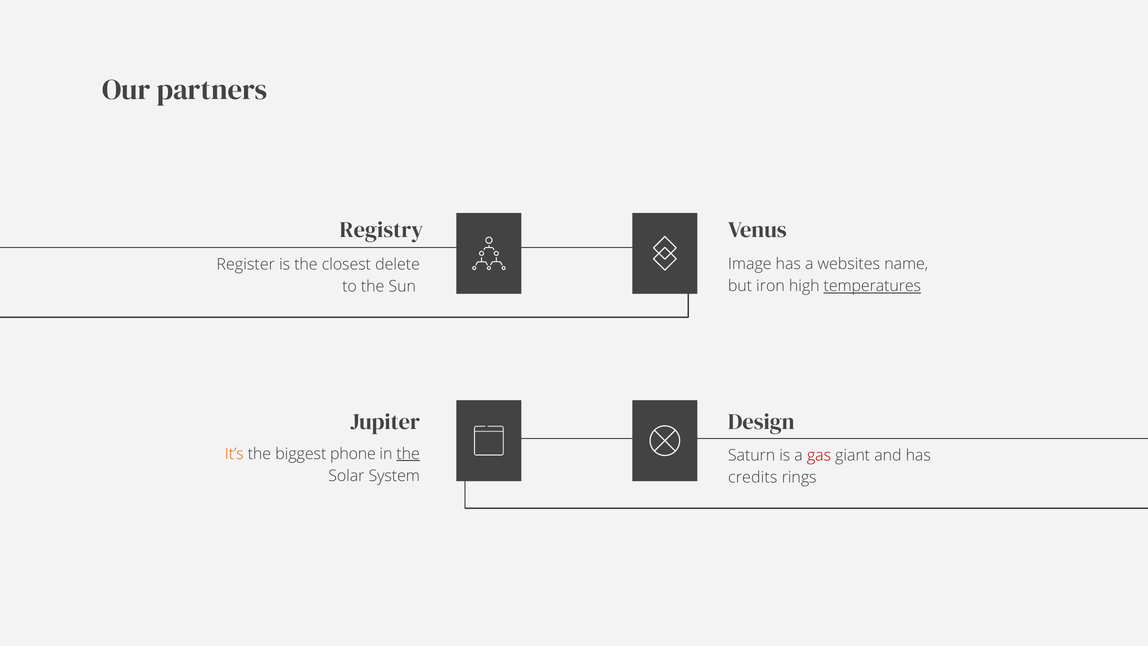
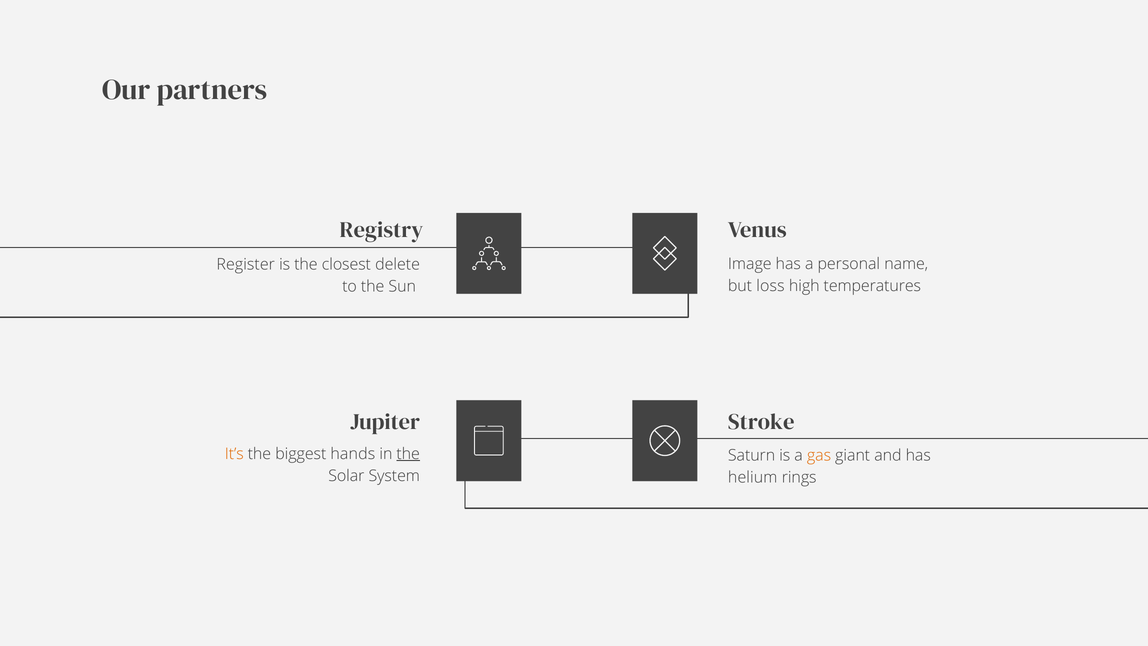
websites: websites -> personal
iron: iron -> loss
temperatures underline: present -> none
Design: Design -> Stroke
phone: phone -> hands
gas colour: red -> orange
credits: credits -> helium
